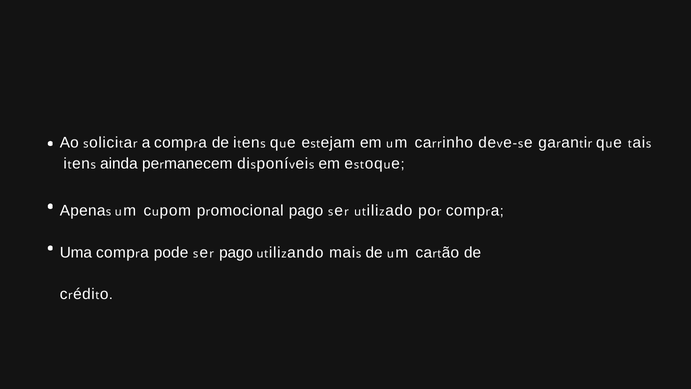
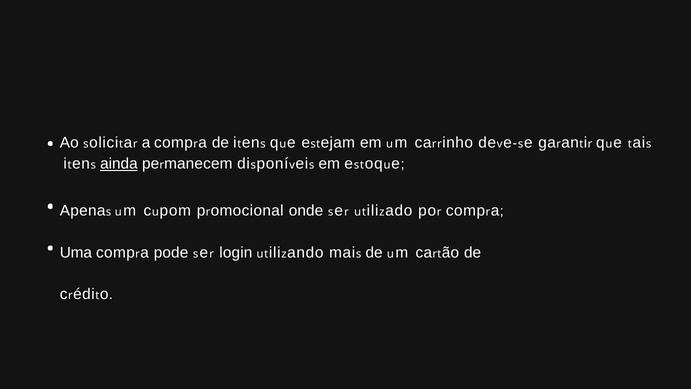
ainda underline: none -> present
pago at (306, 211): pago -> onde
pago at (236, 252): pago -> login
